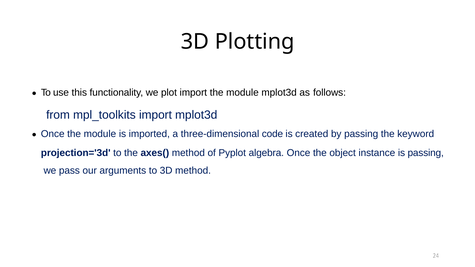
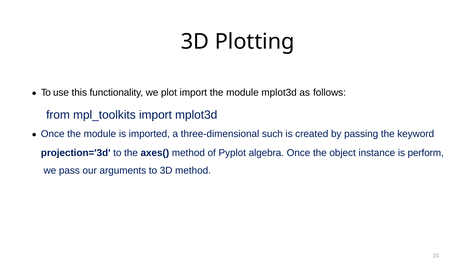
code: code -> such
is passing: passing -> perform
